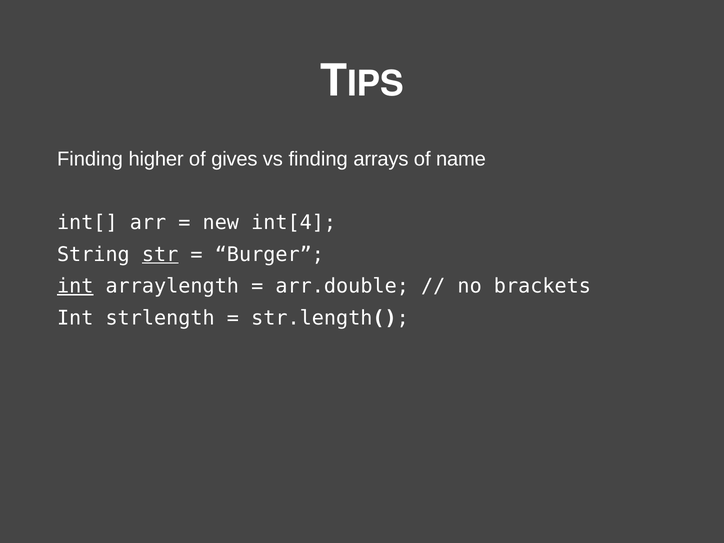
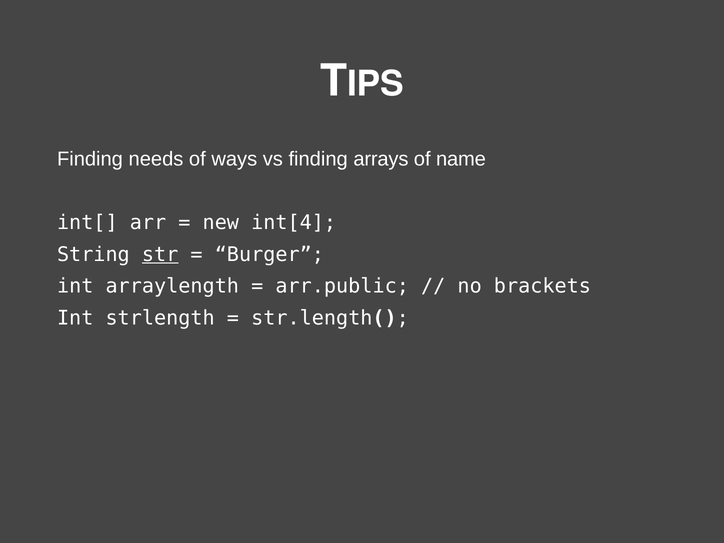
higher: higher -> needs
gives: gives -> ways
int at (75, 286) underline: present -> none
arr.double: arr.double -> arr.public
